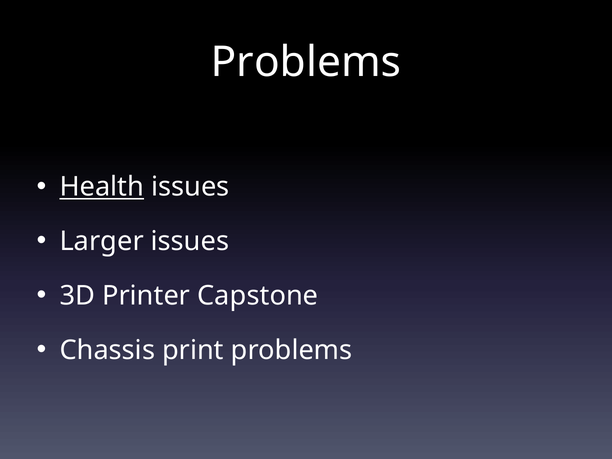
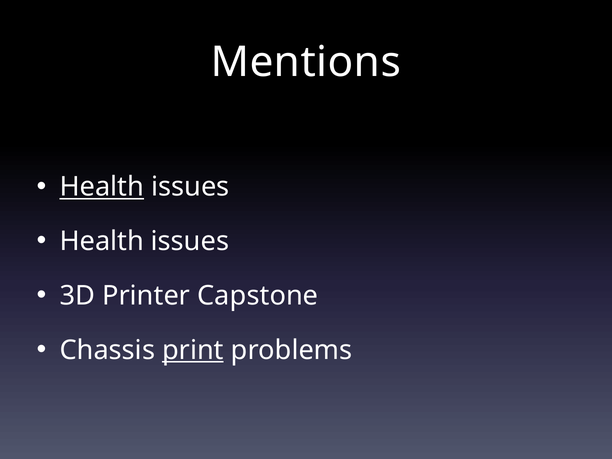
Problems at (306, 62): Problems -> Mentions
Larger at (102, 241): Larger -> Health
print underline: none -> present
